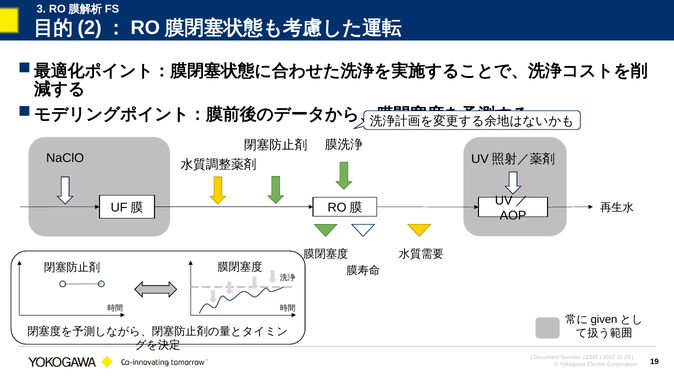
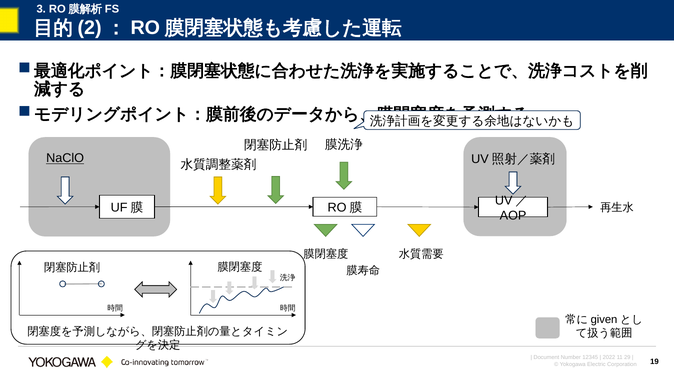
NaClO underline: none -> present
